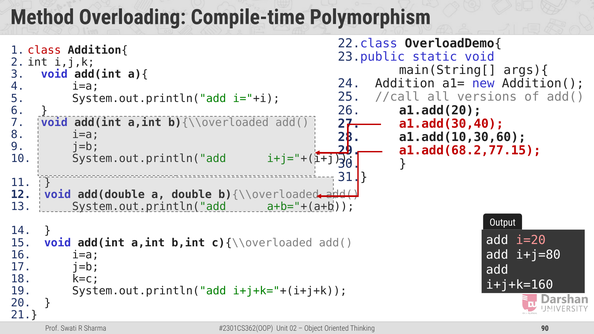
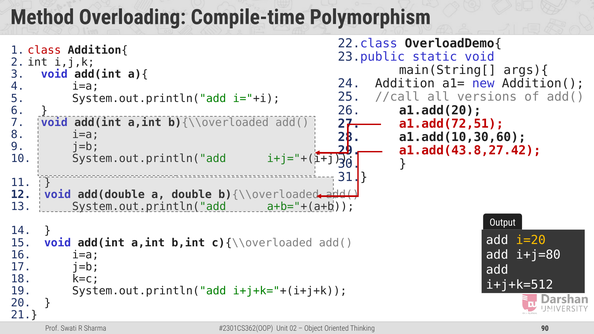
a1.add(30,40: a1.add(30,40 -> a1.add(72,51
a1.add(68.2,77.15: a1.add(68.2,77.15 -> a1.add(43.8,27.42
i=20 colour: pink -> yellow
i+j+k=160: i+j+k=160 -> i+j+k=512
